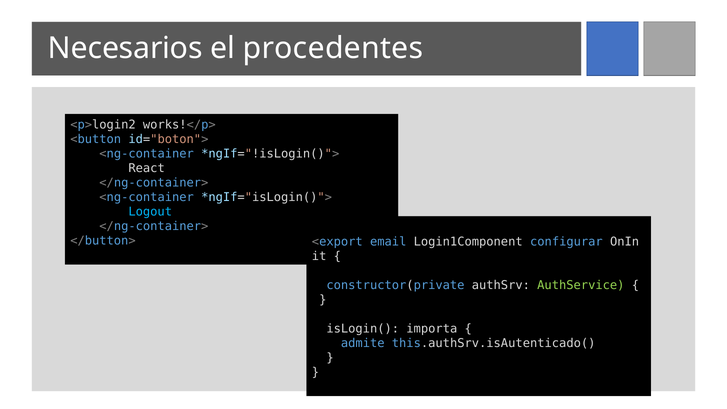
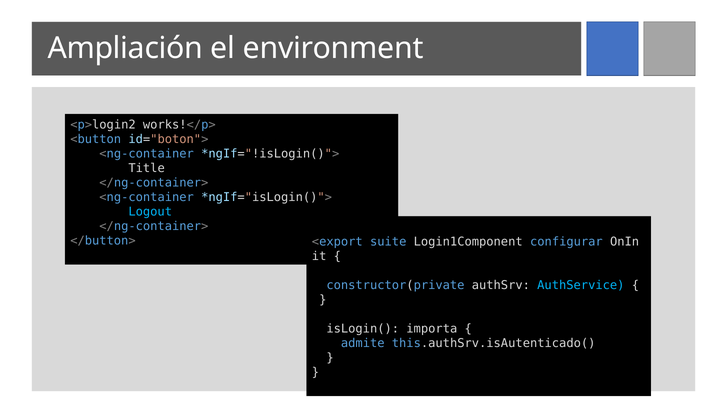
Necesarios: Necesarios -> Ampliación
procedentes: procedentes -> environment
React: React -> Title
email: email -> suite
AuthService colour: light green -> light blue
